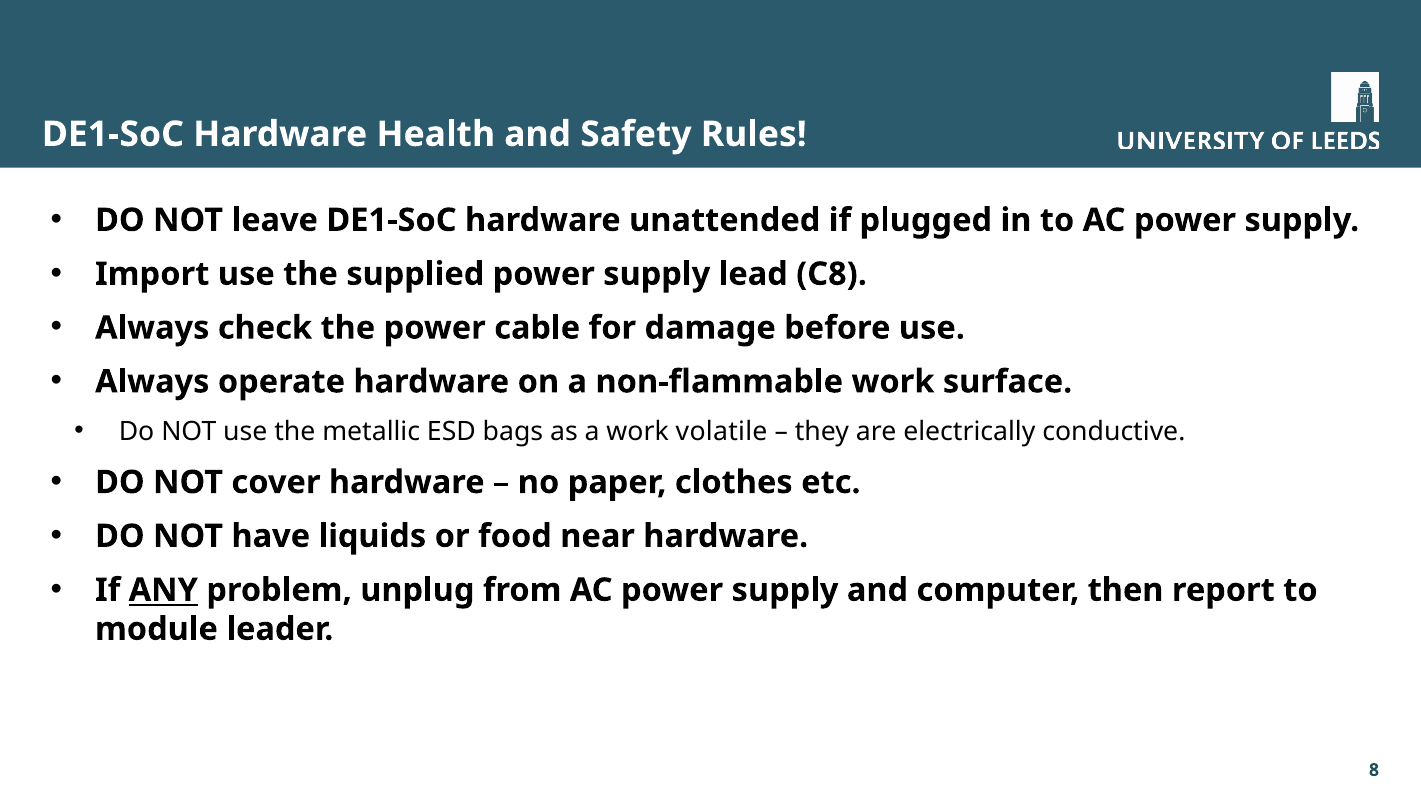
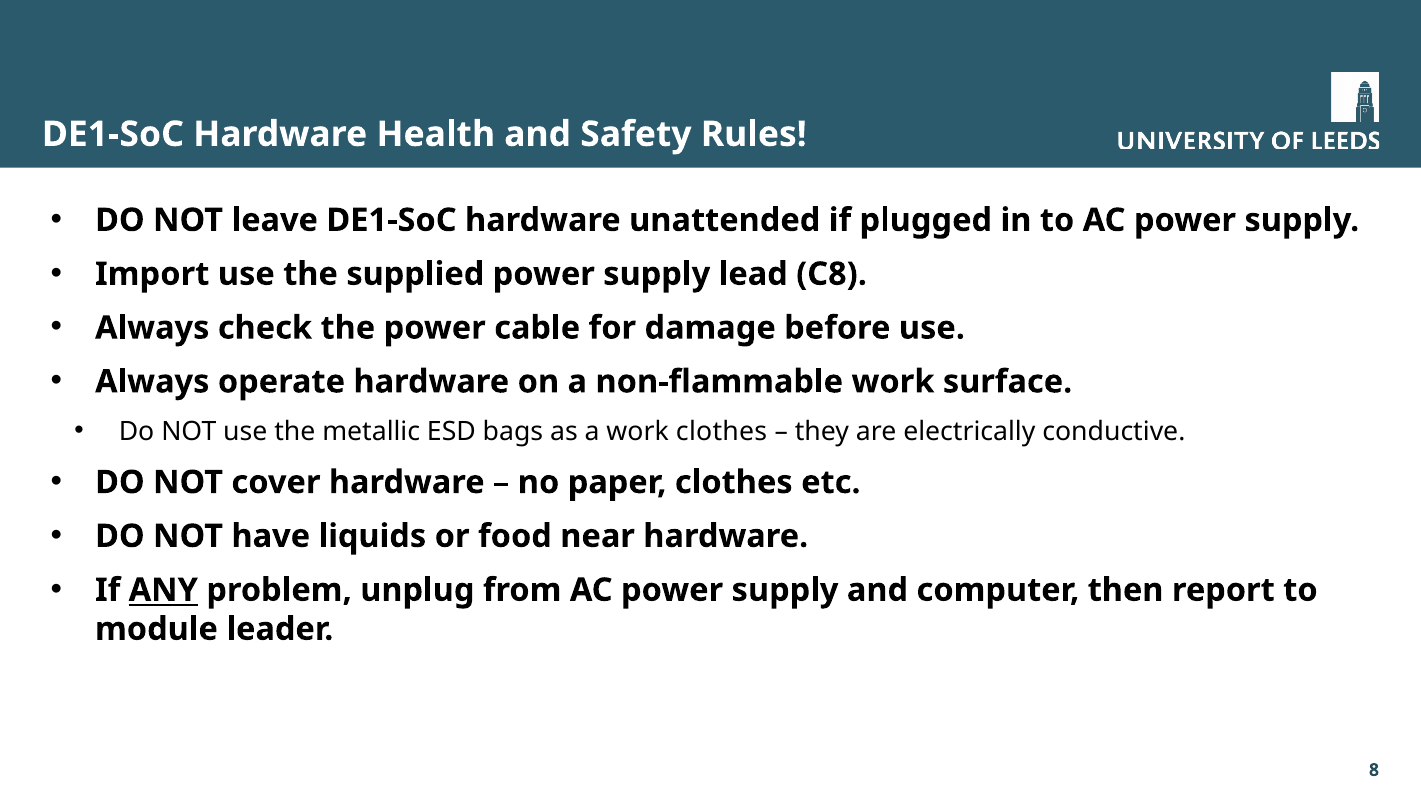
work volatile: volatile -> clothes
